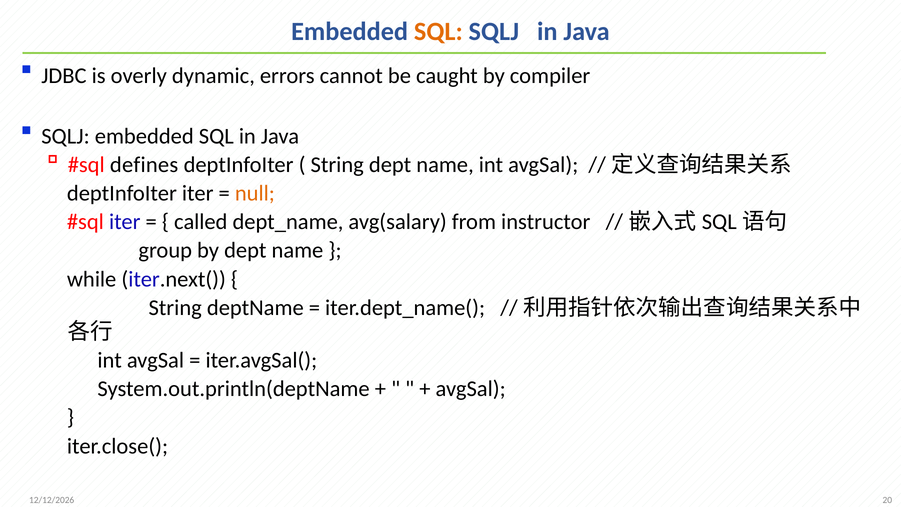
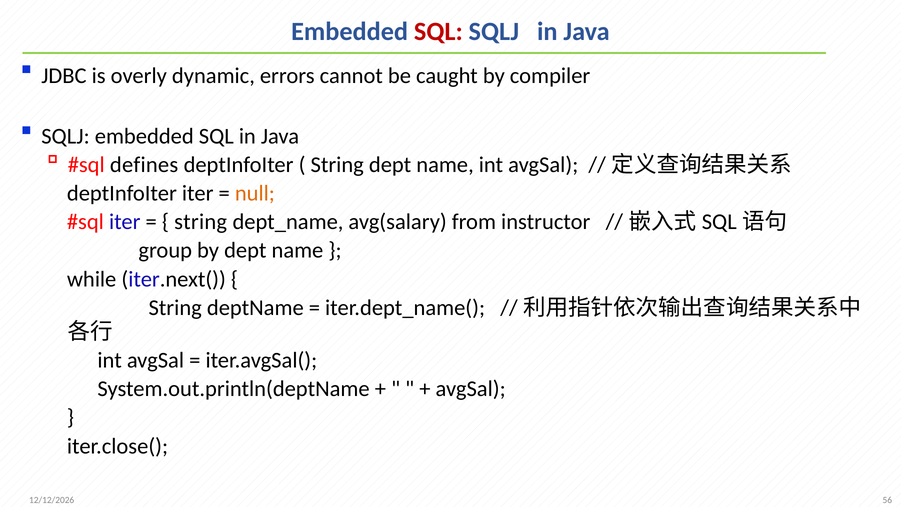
SQL at (438, 32) colour: orange -> red
called at (201, 222): called -> string
20: 20 -> 56
